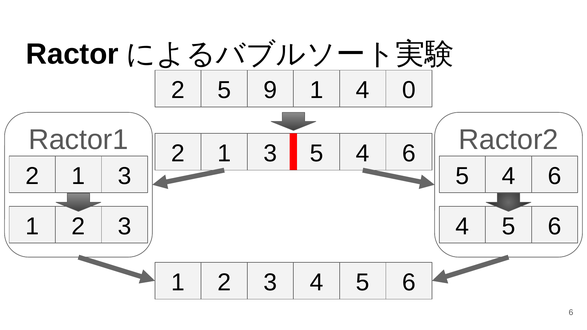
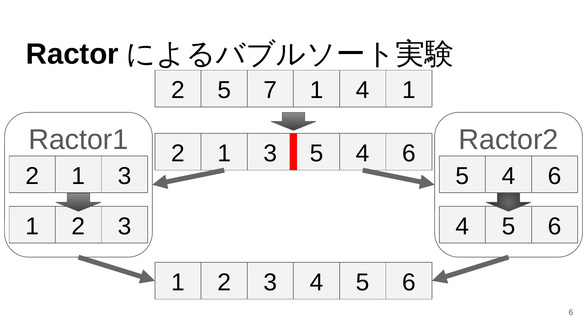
9: 9 -> 7
4 0: 0 -> 1
